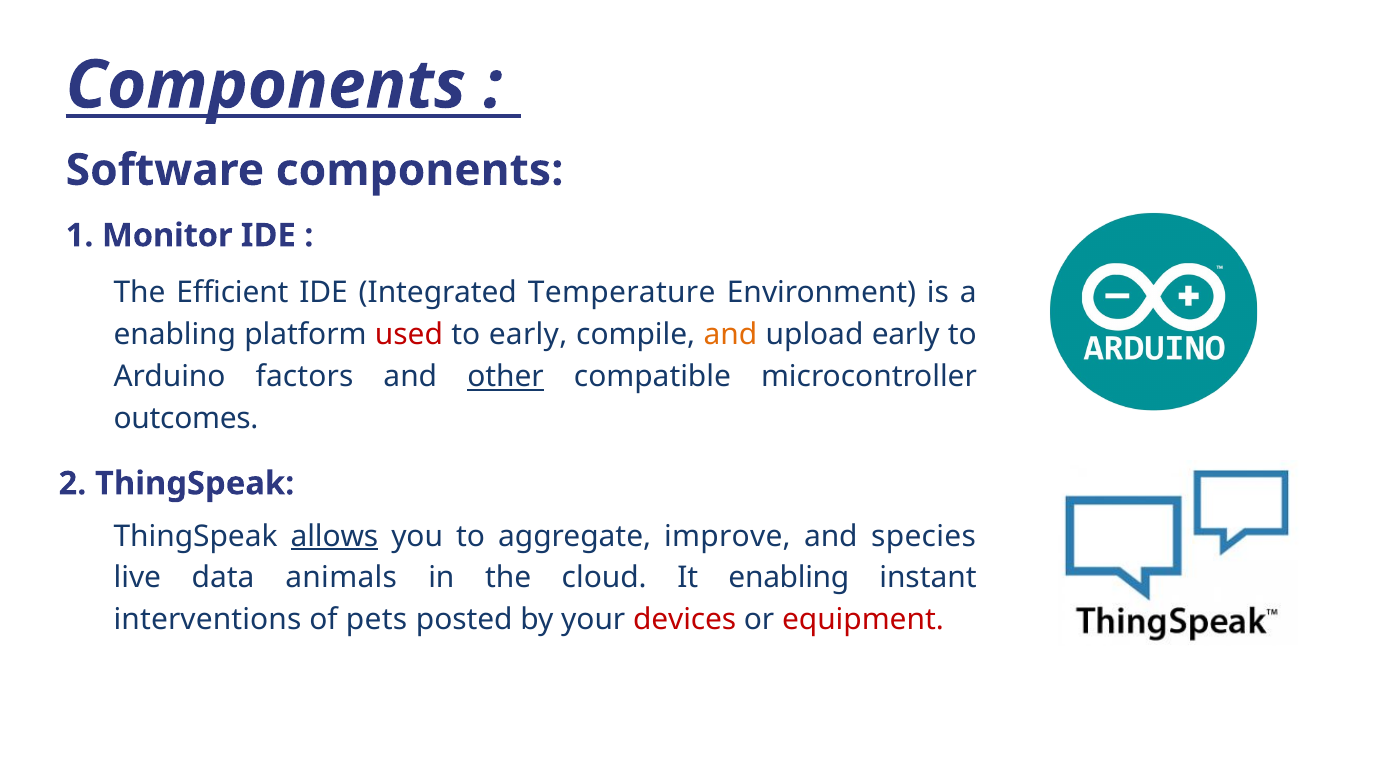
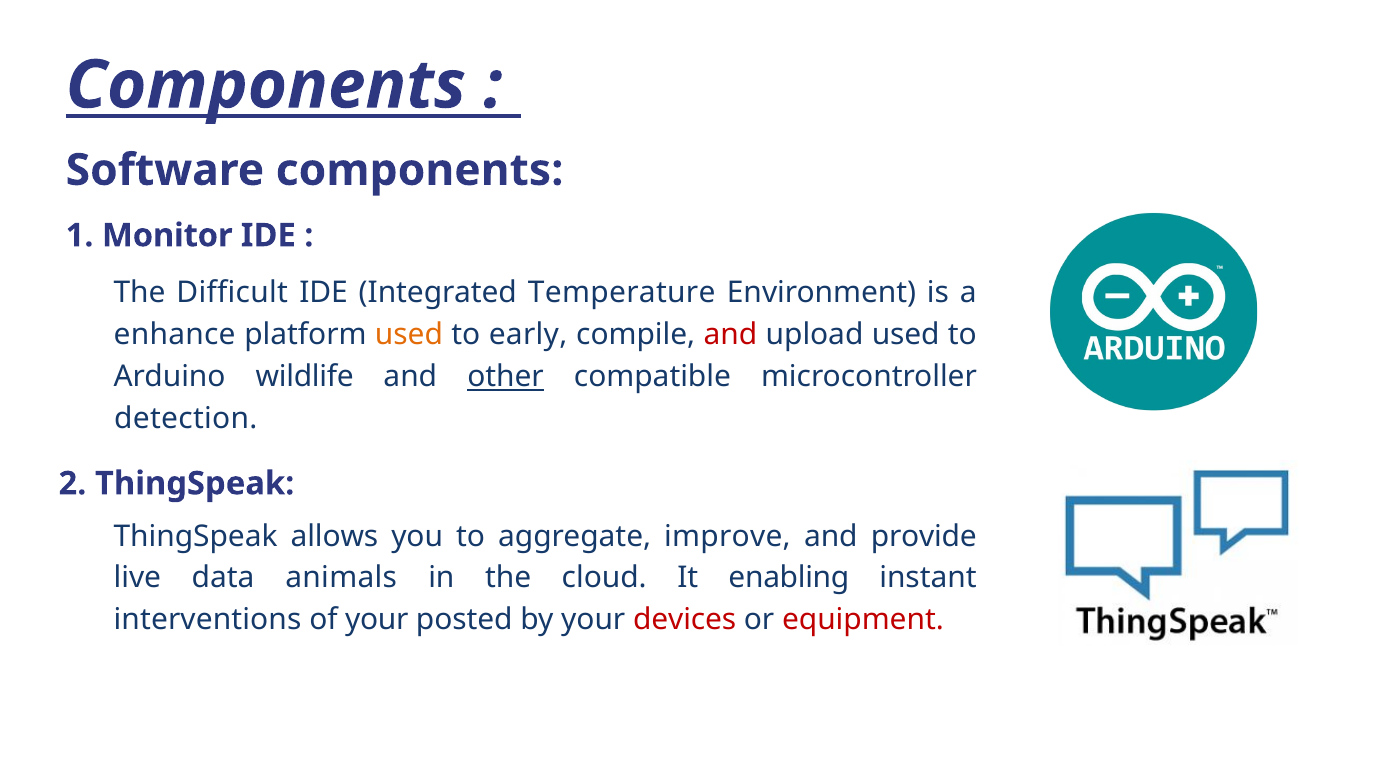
Efficient: Efficient -> Difficult
enabling at (175, 335): enabling -> enhance
used at (409, 335) colour: red -> orange
and at (730, 335) colour: orange -> red
upload early: early -> used
factors: factors -> wildlife
outcomes: outcomes -> detection
allows underline: present -> none
species: species -> provide
of pets: pets -> your
